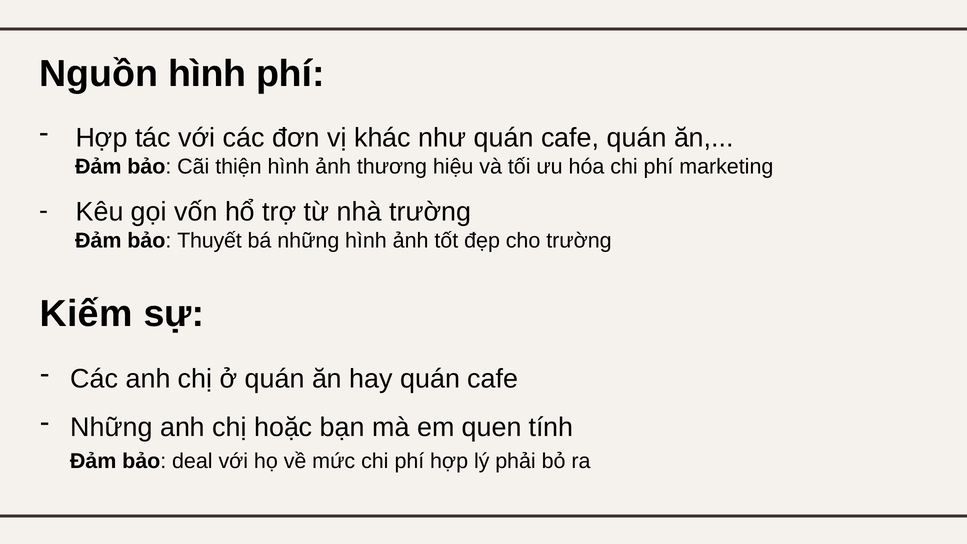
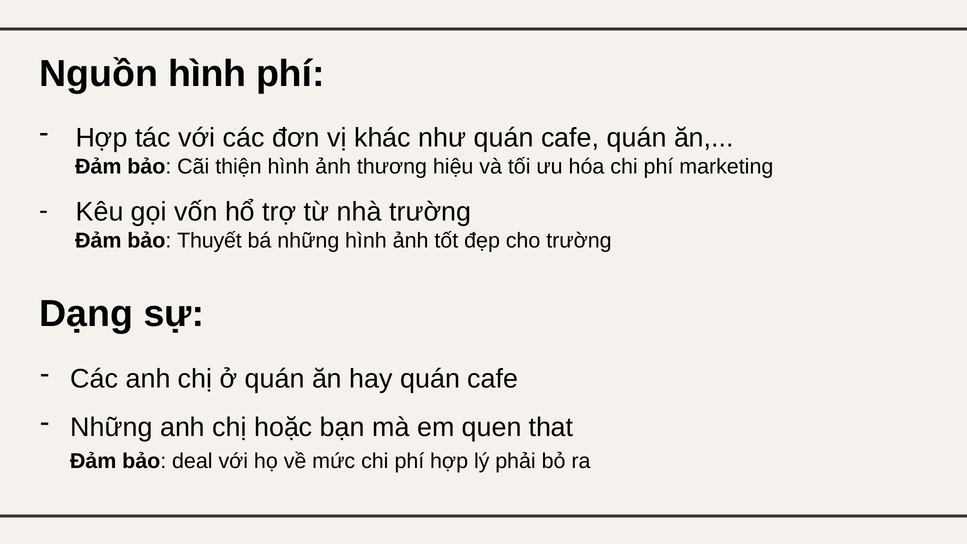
Kiếm: Kiếm -> Dạng
tính: tính -> that
